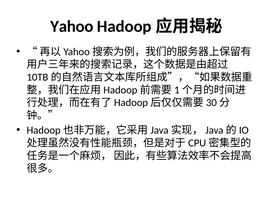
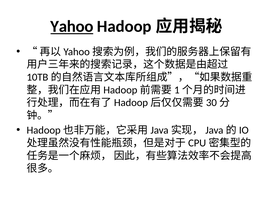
Yahoo underline: none -> present
